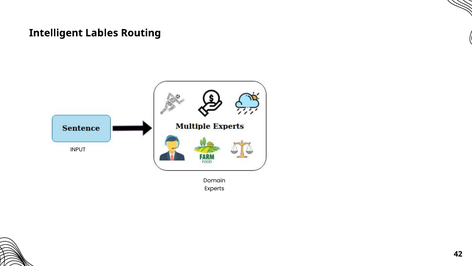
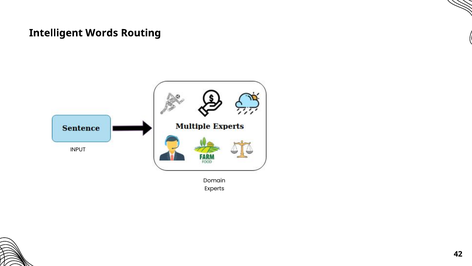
Lables: Lables -> Words
